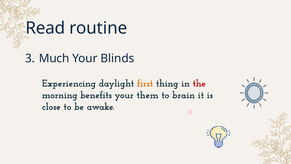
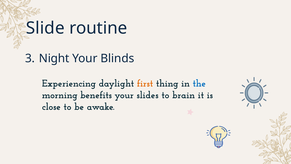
Read: Read -> Slide
Much: Much -> Night
the colour: red -> blue
them: them -> slides
